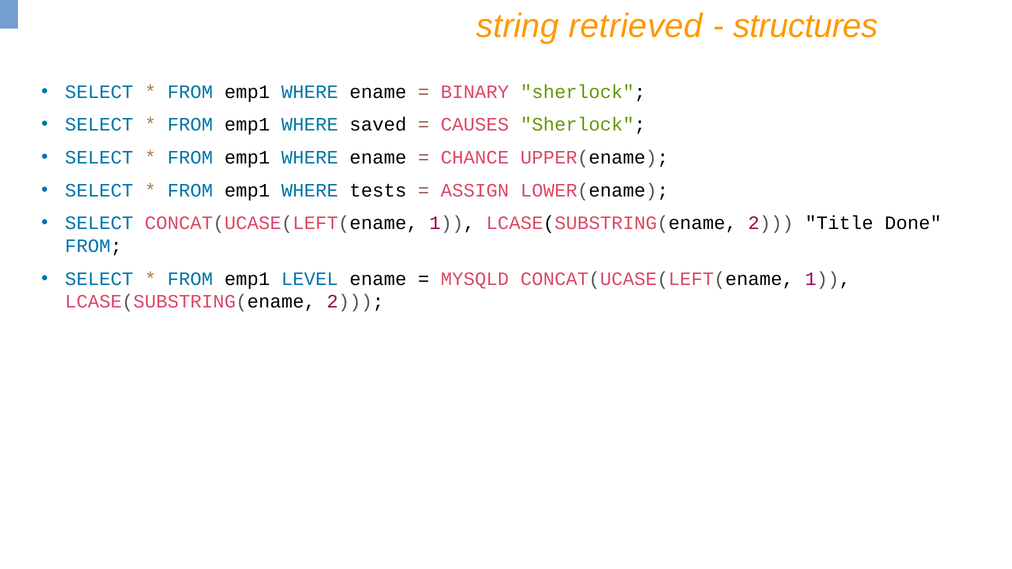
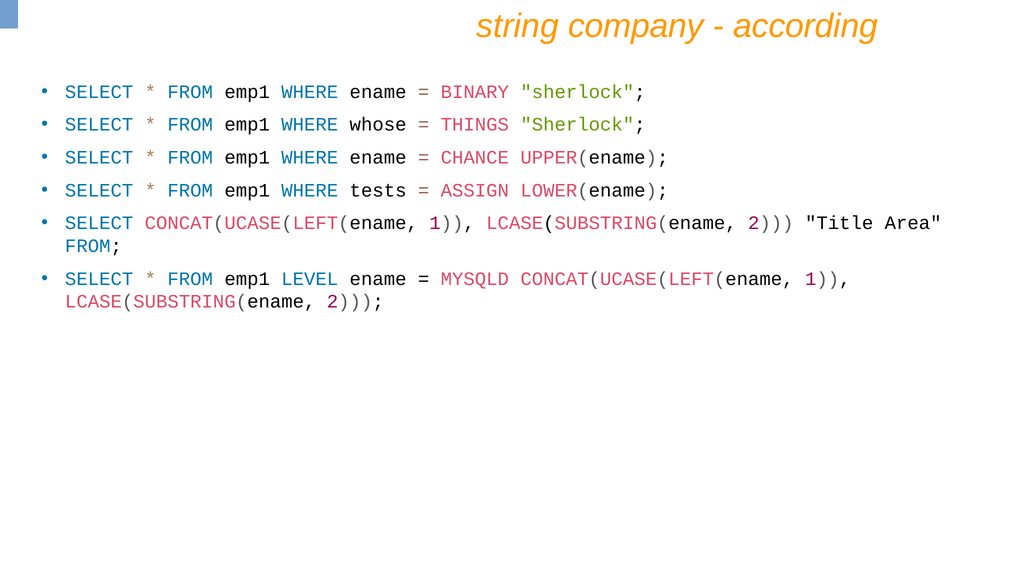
retrieved: retrieved -> company
structures: structures -> according
saved: saved -> whose
CAUSES: CAUSES -> THINGS
Done: Done -> Area
